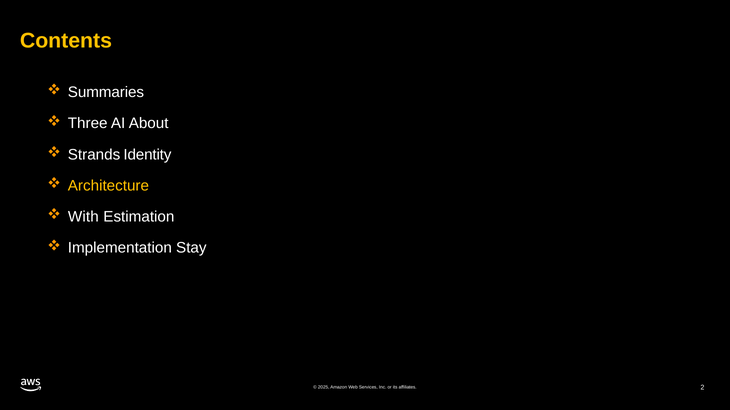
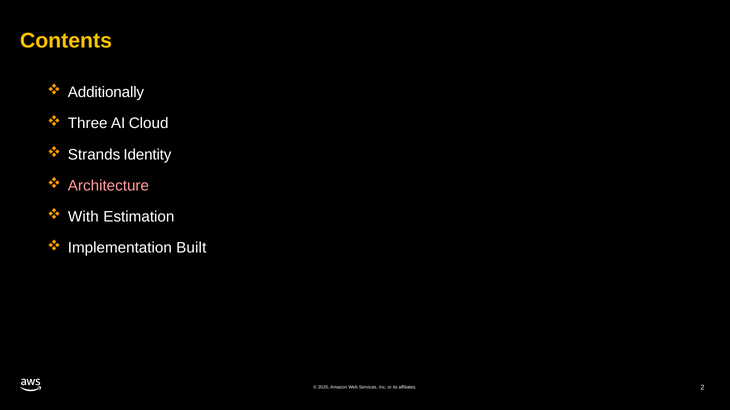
Summaries: Summaries -> Additionally
About: About -> Cloud
Architecture colour: yellow -> pink
Stay: Stay -> Built
